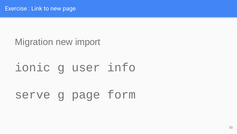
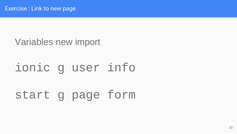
Migration: Migration -> Variables
serve: serve -> start
